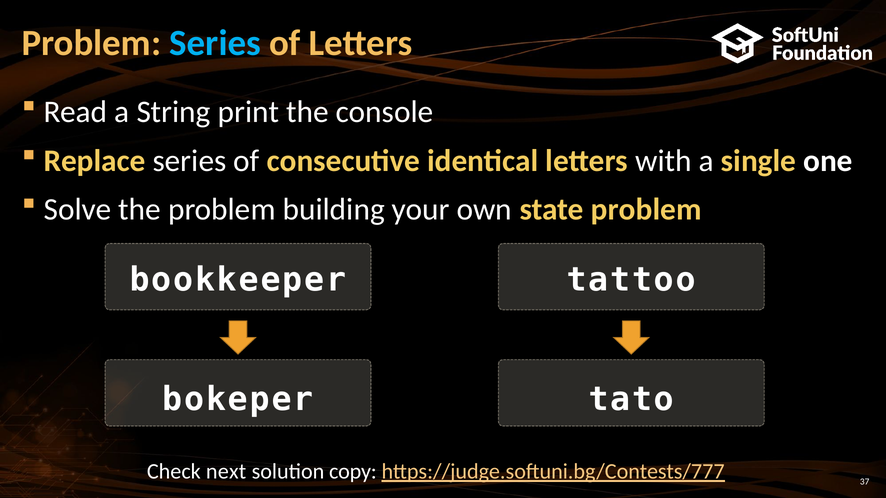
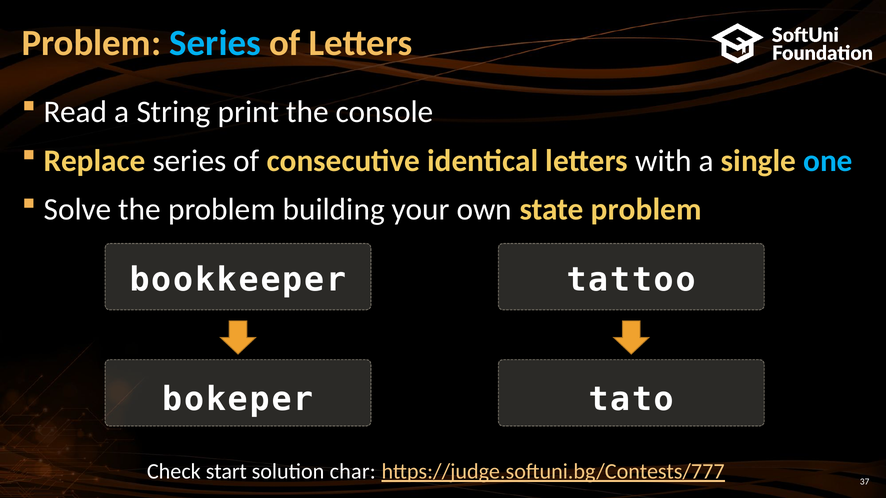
one colour: white -> light blue
next: next -> start
copy: copy -> char
